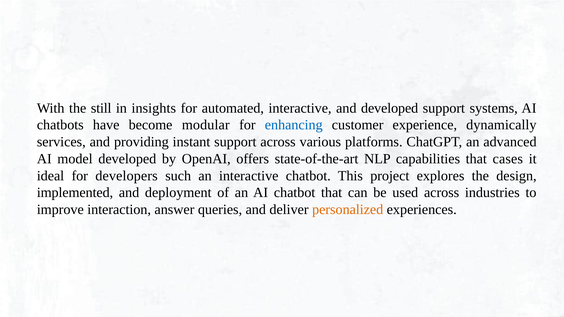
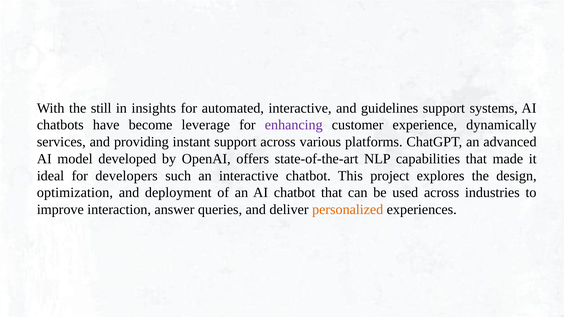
and developed: developed -> guidelines
modular: modular -> leverage
enhancing colour: blue -> purple
cases: cases -> made
implemented: implemented -> optimization
